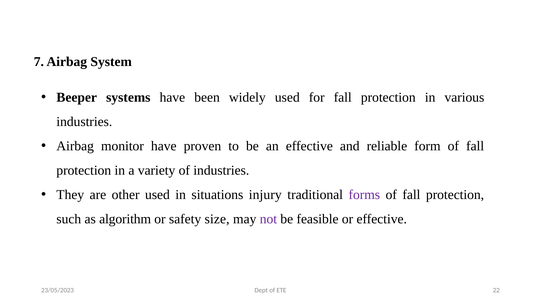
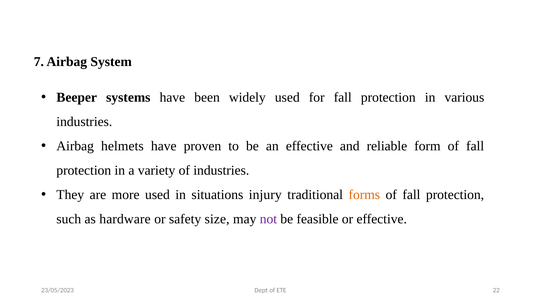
monitor: monitor -> helmets
other: other -> more
forms colour: purple -> orange
algorithm: algorithm -> hardware
